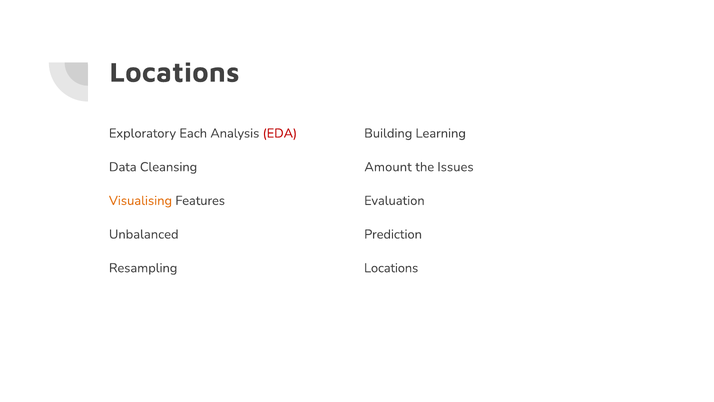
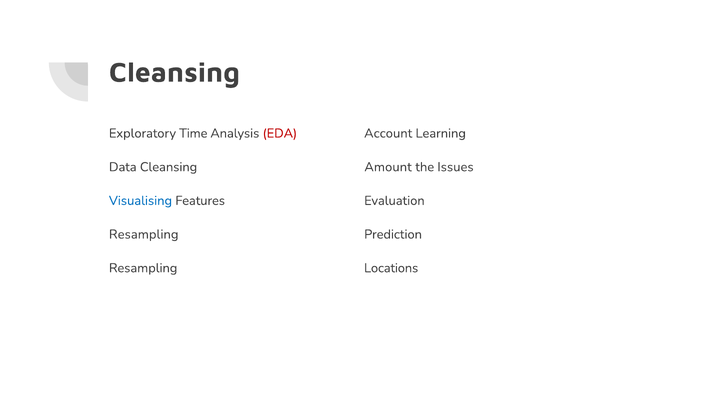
Locations at (174, 72): Locations -> Cleansing
Each: Each -> Time
Building: Building -> Account
Visualising colour: orange -> blue
Unbalanced at (144, 234): Unbalanced -> Resampling
